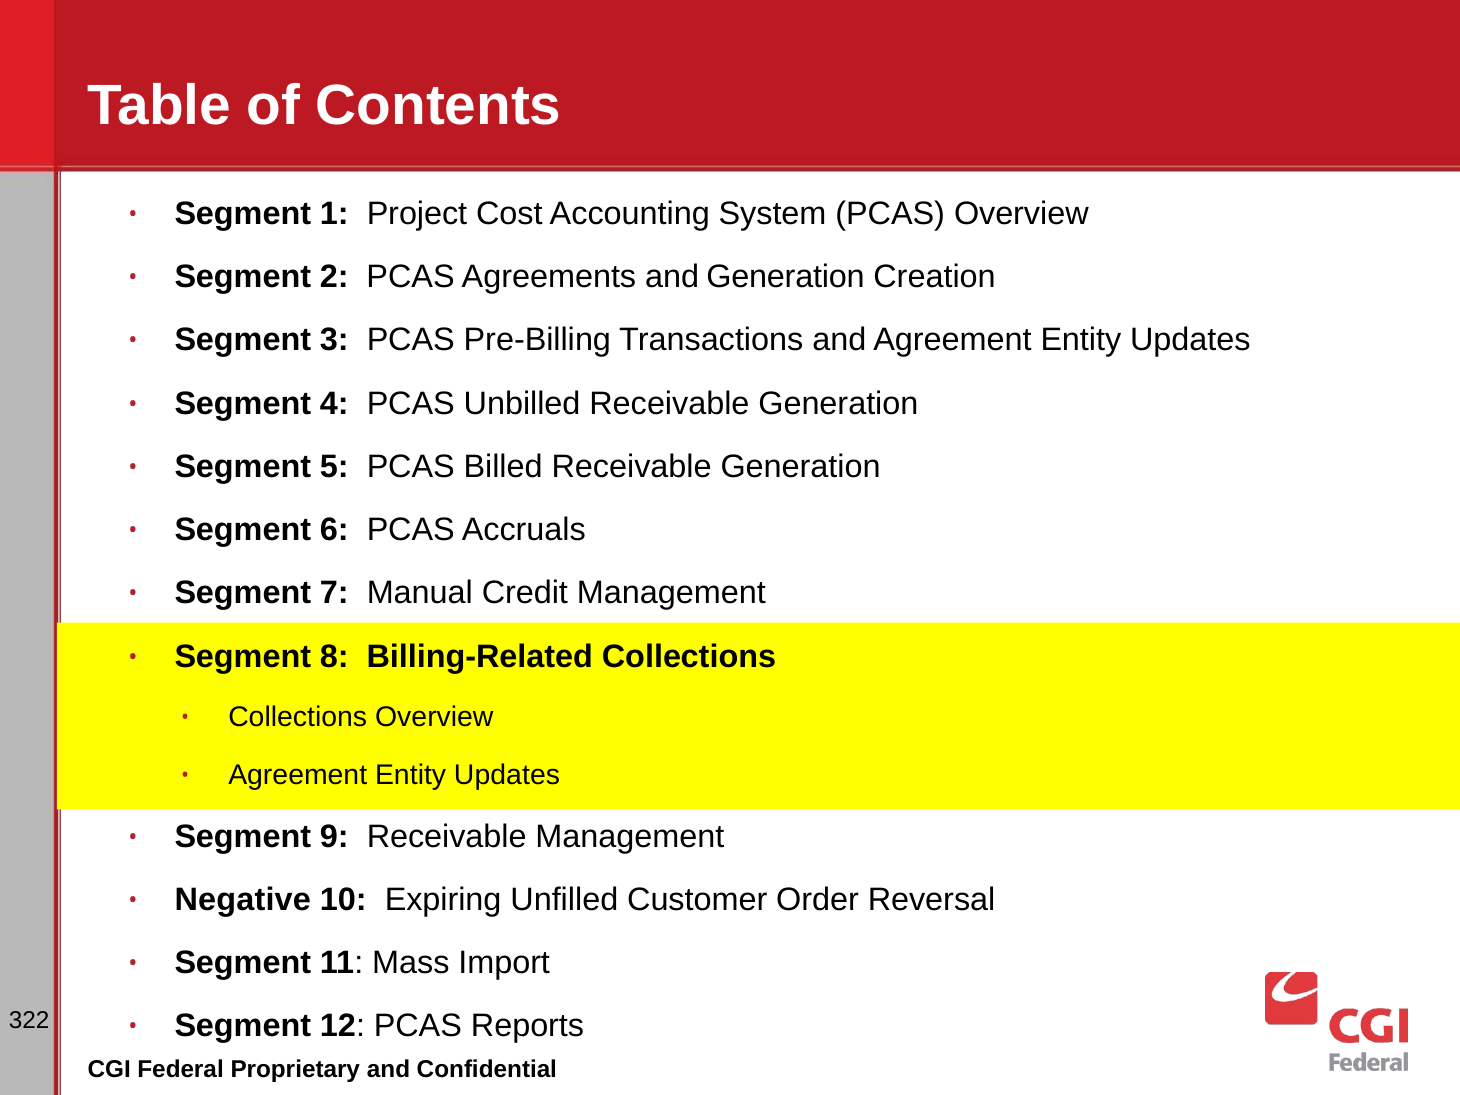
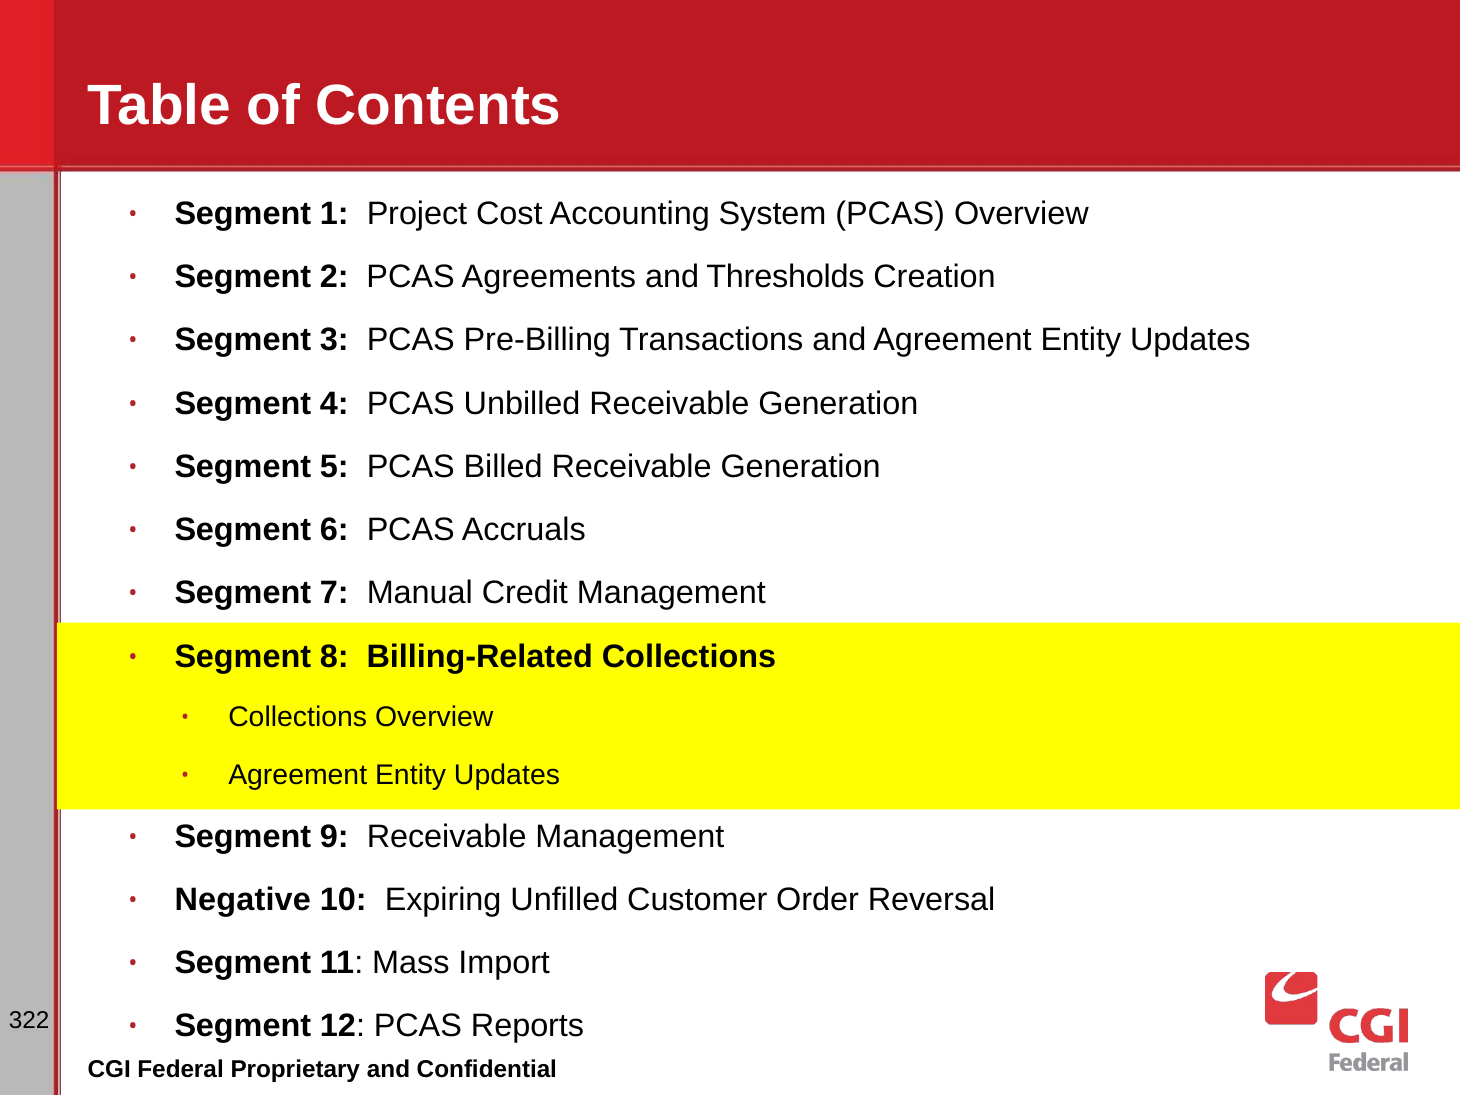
and Generation: Generation -> Thresholds
